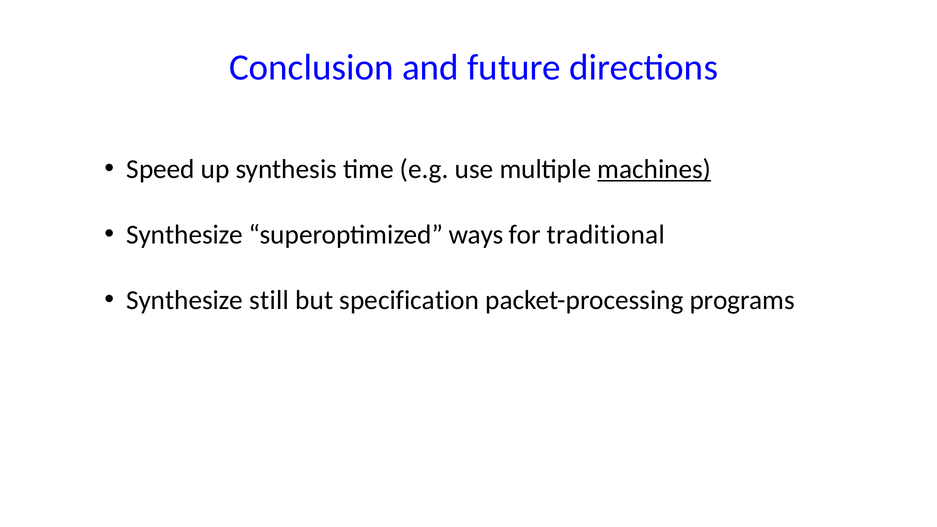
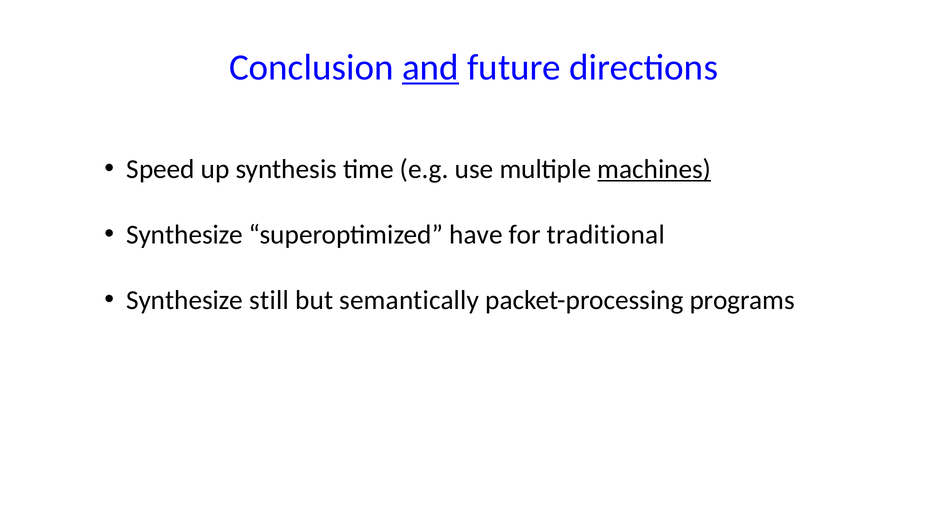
and underline: none -> present
ways: ways -> have
specification: specification -> semantically
